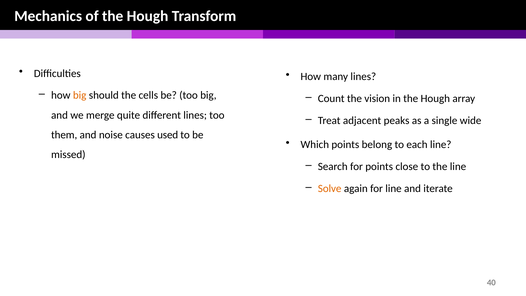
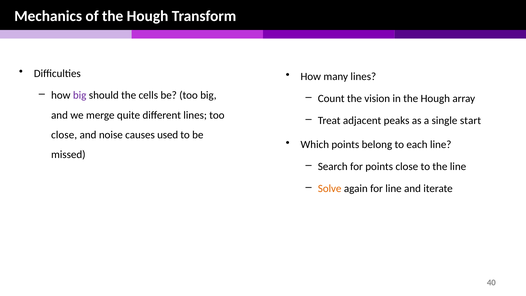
big at (80, 95) colour: orange -> purple
wide: wide -> start
them at (64, 135): them -> close
